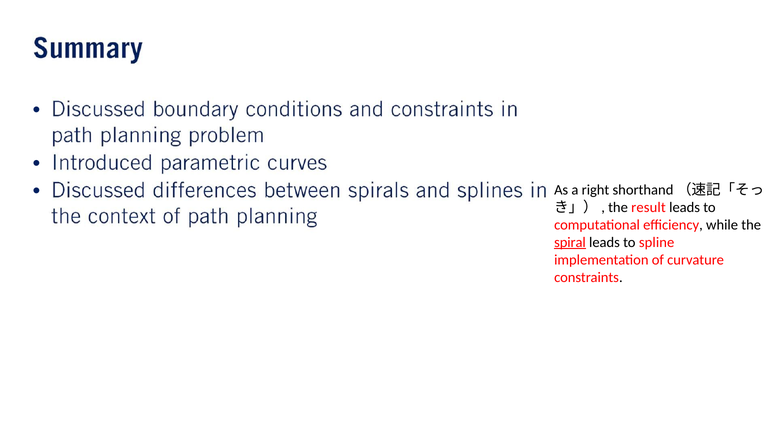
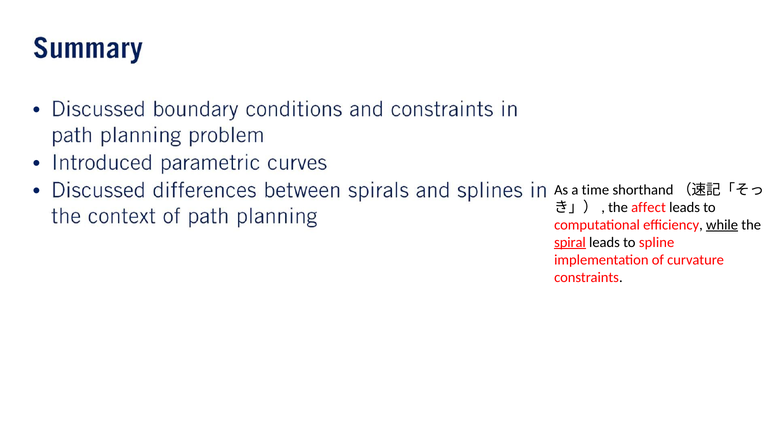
right: right -> time
result: result -> affect
while underline: none -> present
